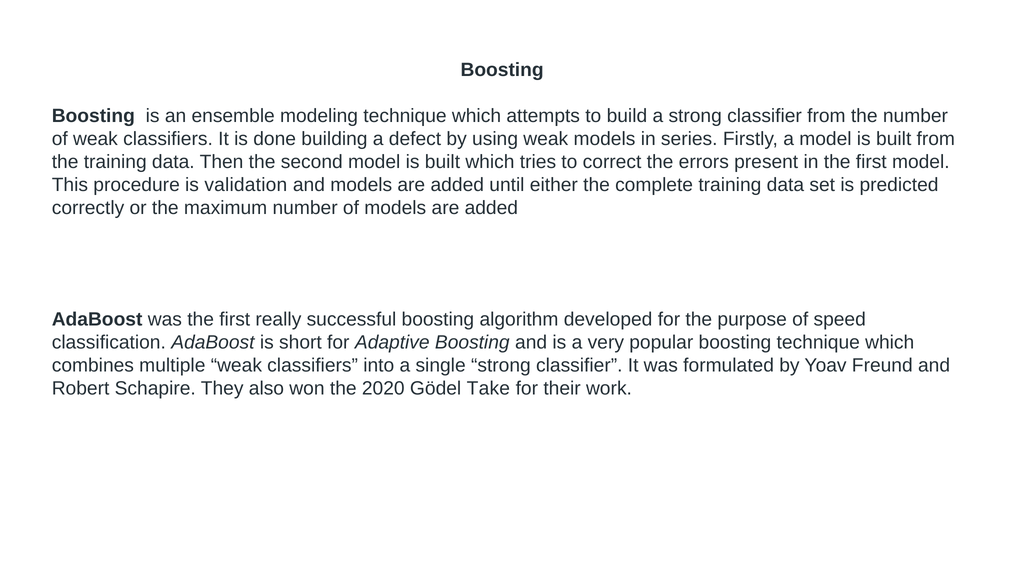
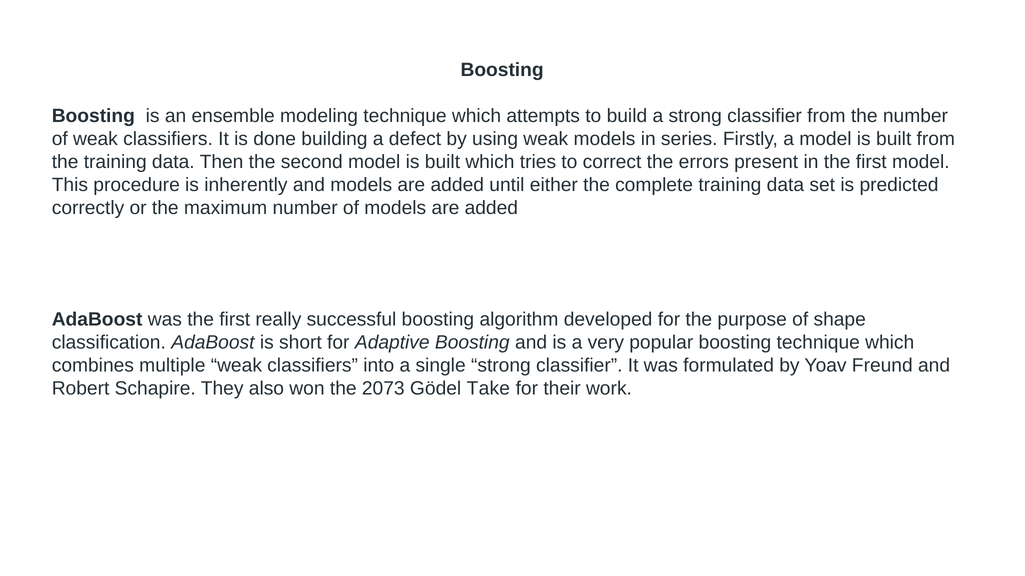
validation: validation -> inherently
speed: speed -> shape
2020: 2020 -> 2073
